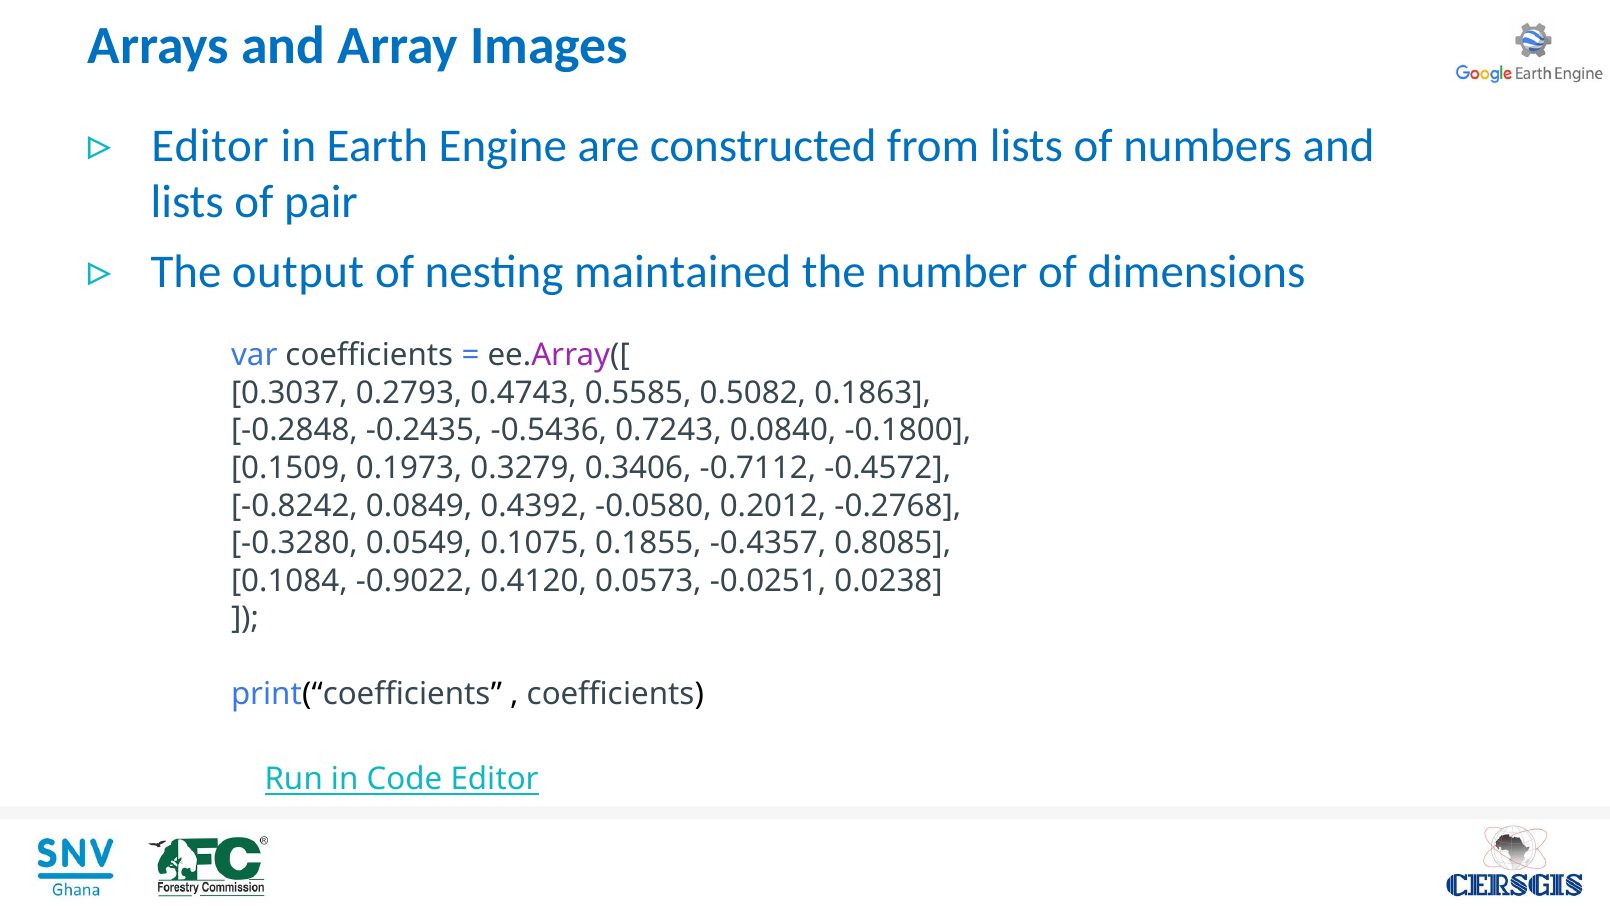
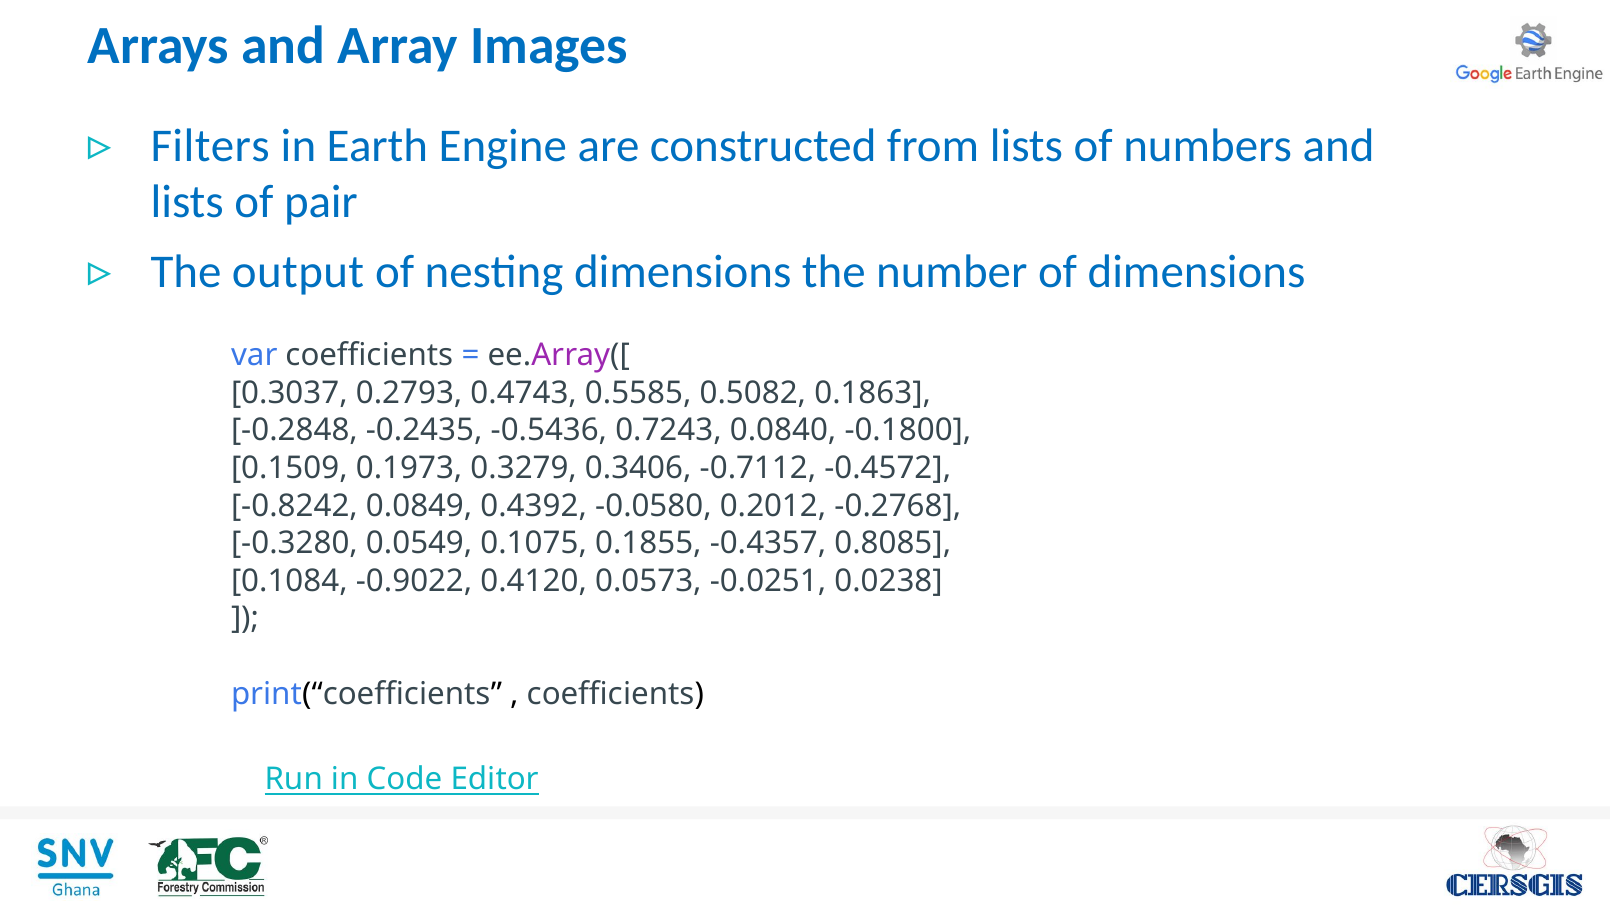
Editor at (210, 146): Editor -> Filters
nesting maintained: maintained -> dimensions
